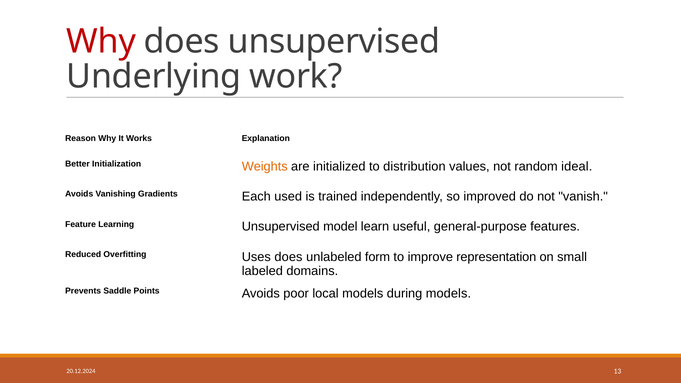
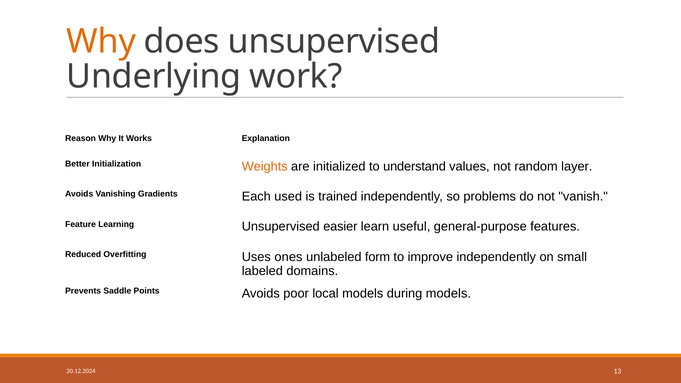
Why at (101, 42) colour: red -> orange
distribution: distribution -> understand
ideal: ideal -> layer
improved: improved -> problems
model: model -> easier
Uses does: does -> ones
improve representation: representation -> independently
